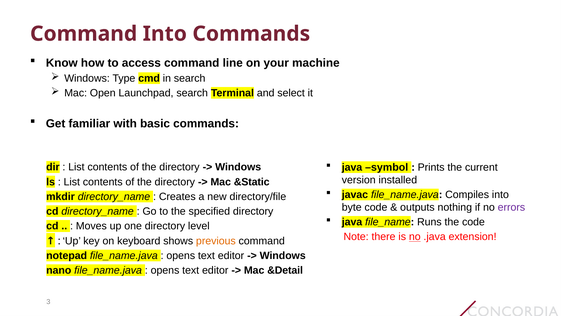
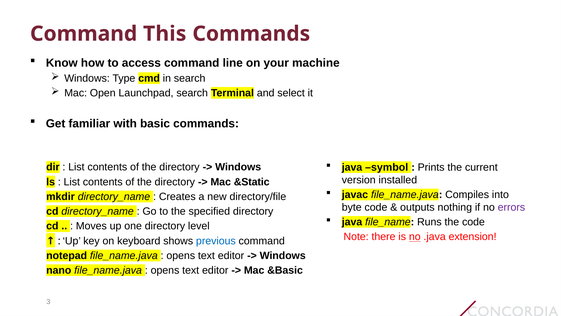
Command Into: Into -> This
previous colour: orange -> blue
&Detail: &Detail -> &Basic
